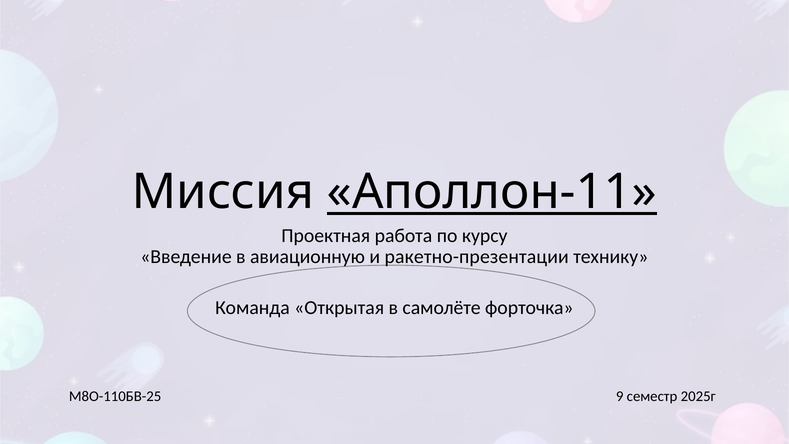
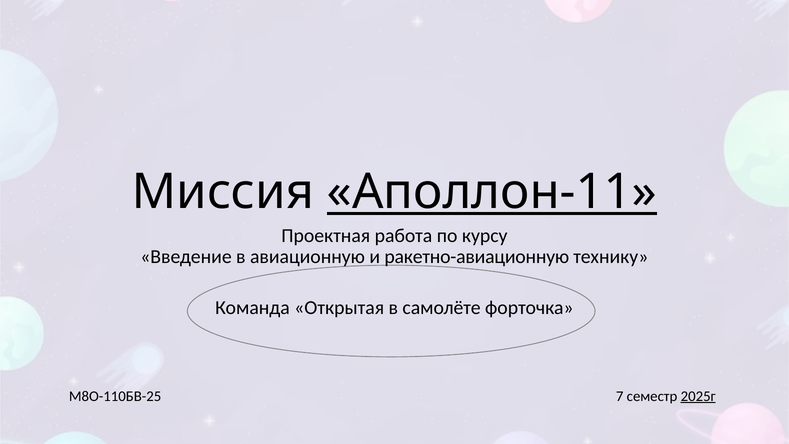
ракетно-презентации: ракетно-презентации -> ракетно-авиационную
9: 9 -> 7
2025г underline: none -> present
